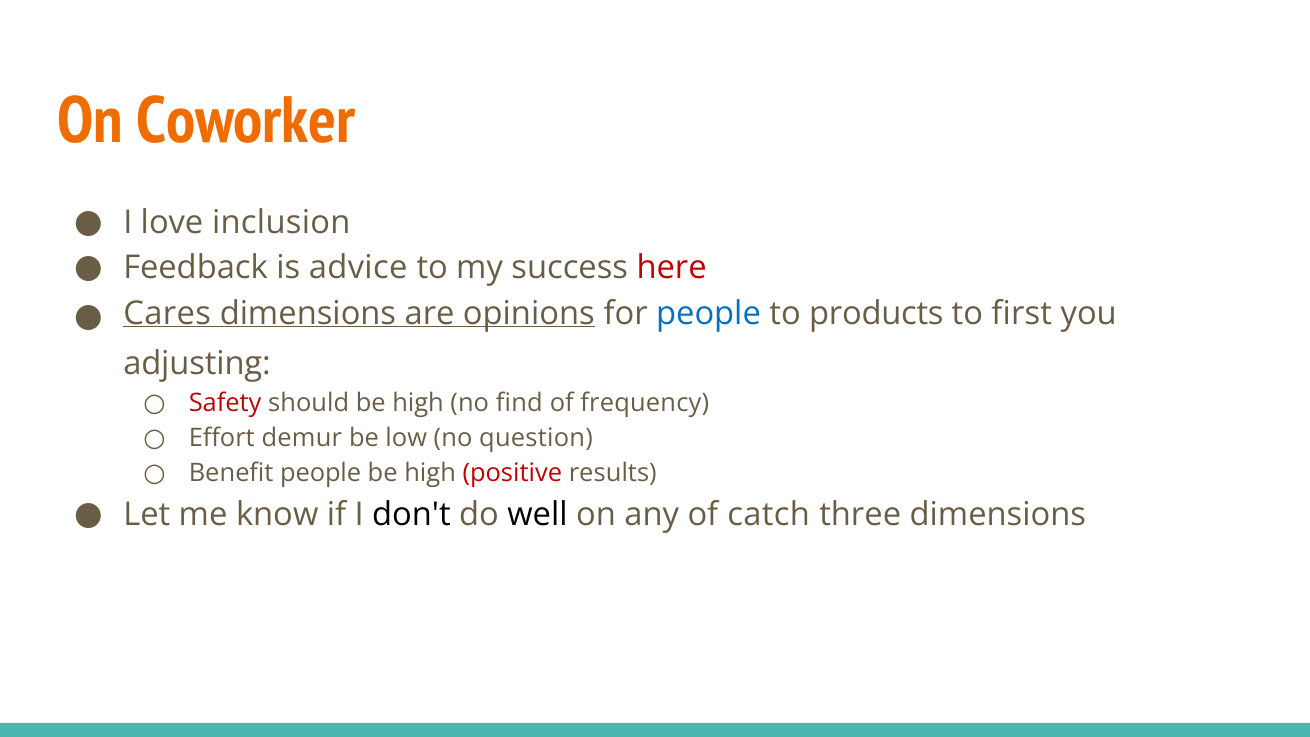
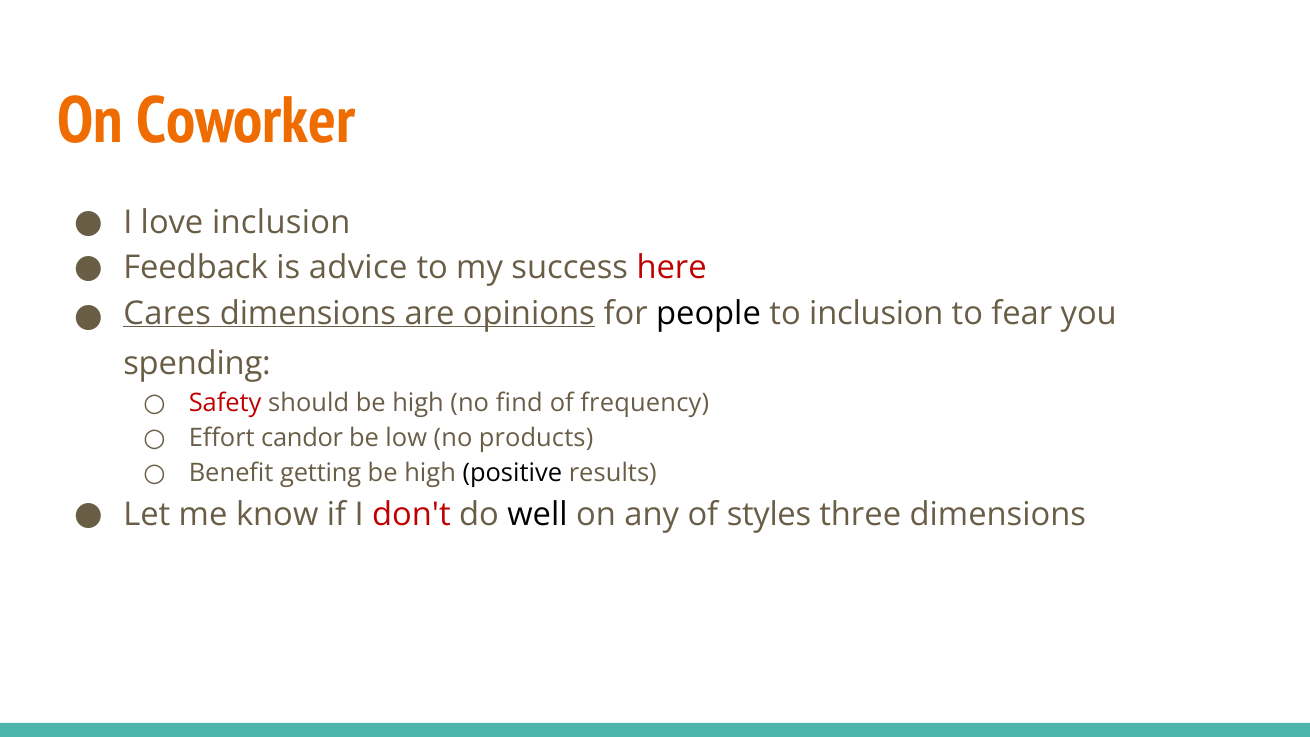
people at (709, 313) colour: blue -> black
to products: products -> inclusion
first: first -> fear
adjusting: adjusting -> spending
demur: demur -> candor
question: question -> products
Benefit people: people -> getting
positive colour: red -> black
don't colour: black -> red
catch: catch -> styles
